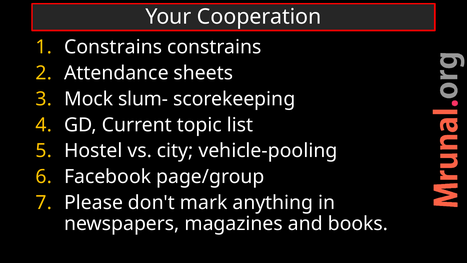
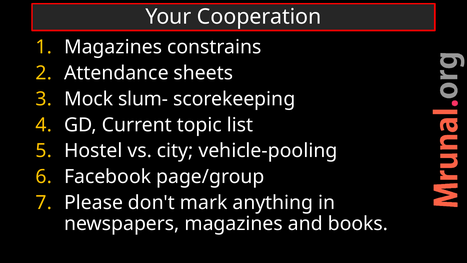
Constrains at (113, 47): Constrains -> Magazines
